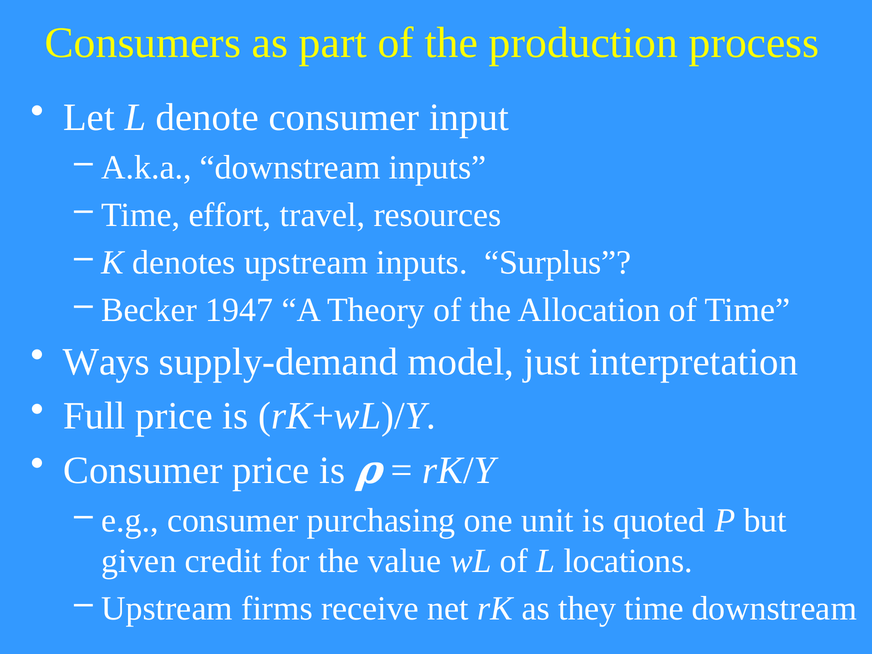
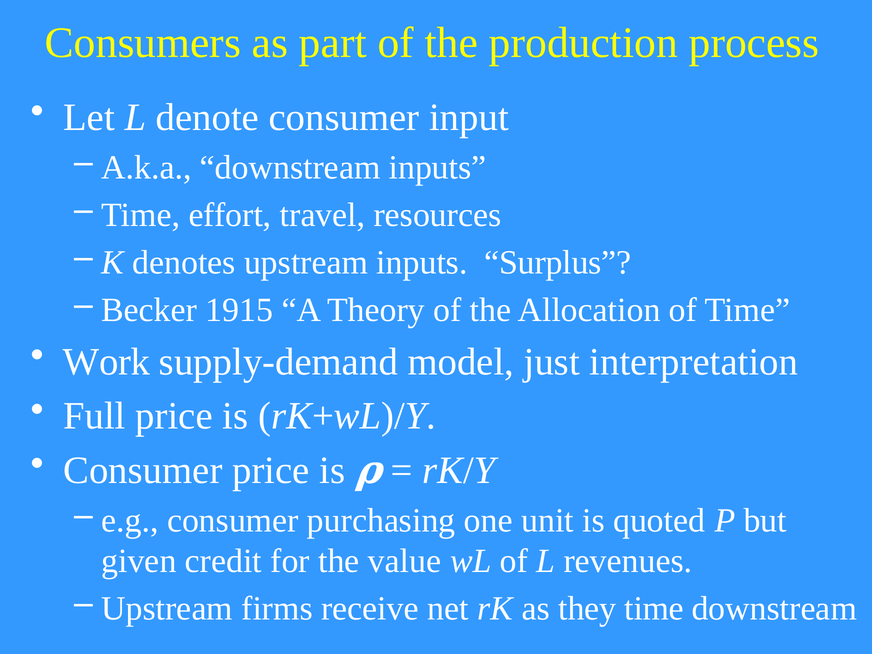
1947: 1947 -> 1915
Ways: Ways -> Work
locations: locations -> revenues
